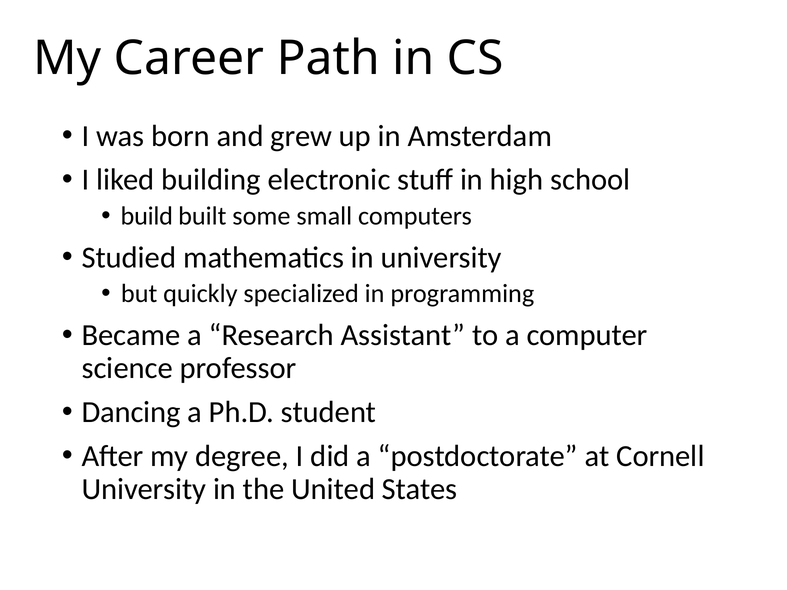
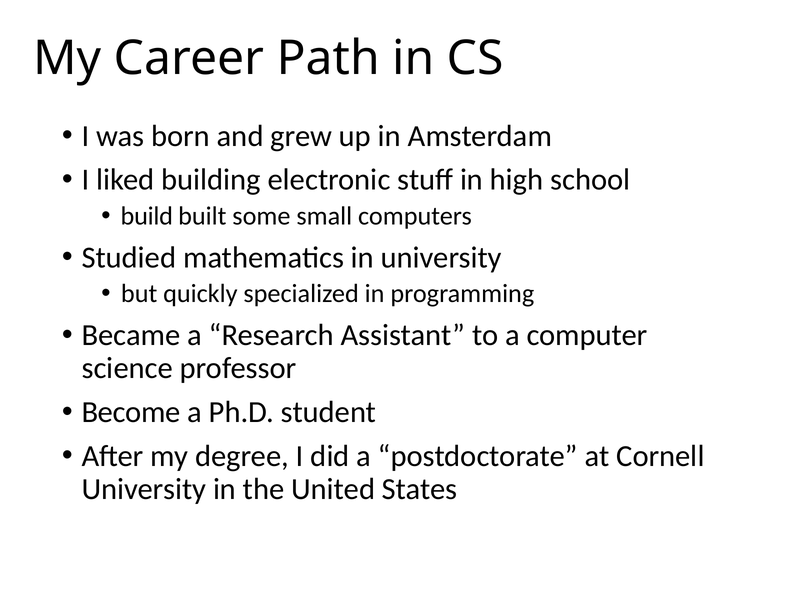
Dancing: Dancing -> Become
